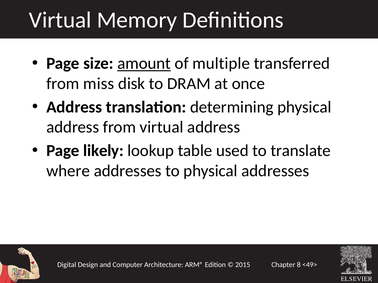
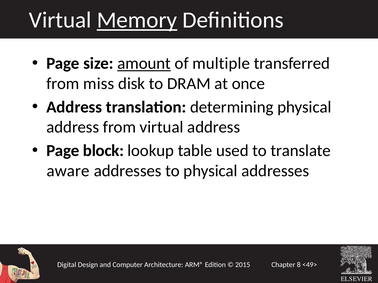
Memory underline: none -> present
likely: likely -> block
where: where -> aware
